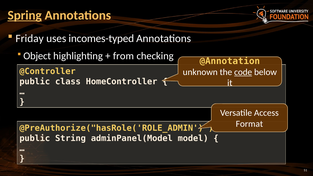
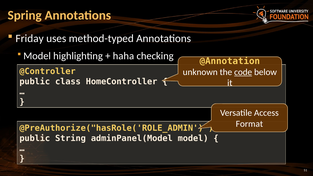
Spring underline: present -> none
incomes-typed: incomes-typed -> method-typed
Object at (37, 56): Object -> Model
from: from -> haha
